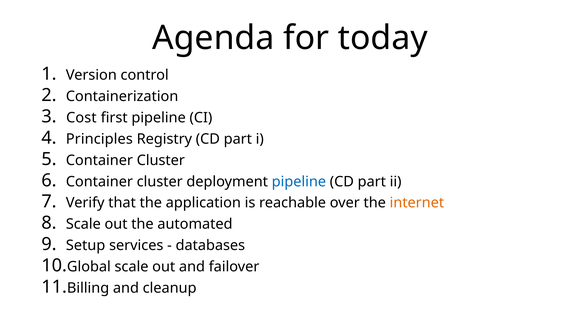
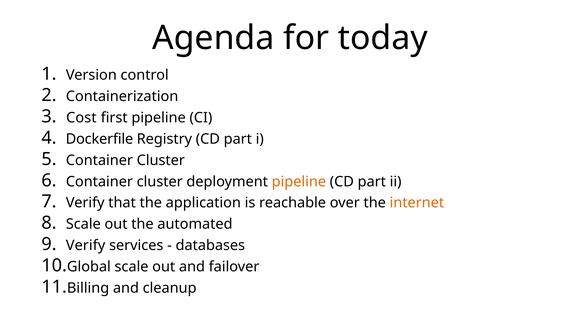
Principles: Principles -> Dockerfile
pipeline at (299, 182) colour: blue -> orange
Setup at (86, 246): Setup -> Verify
